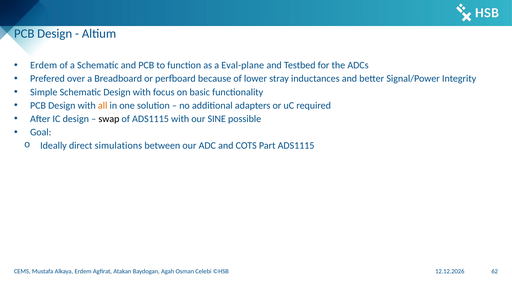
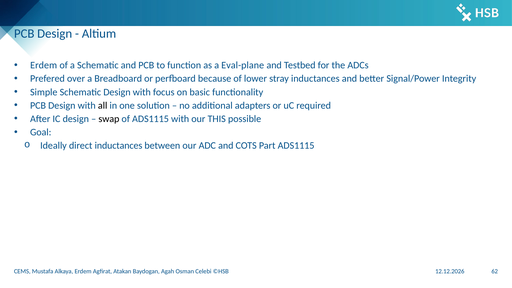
all colour: orange -> black
SINE: SINE -> THIS
direct simulations: simulations -> inductances
